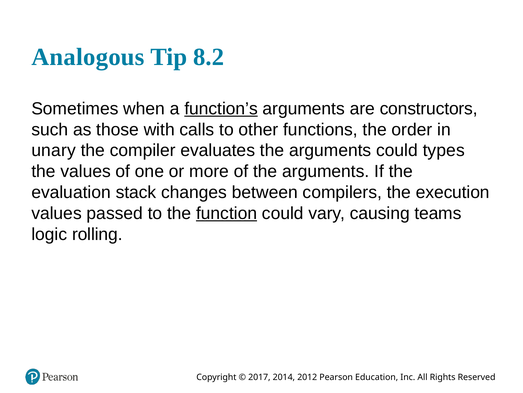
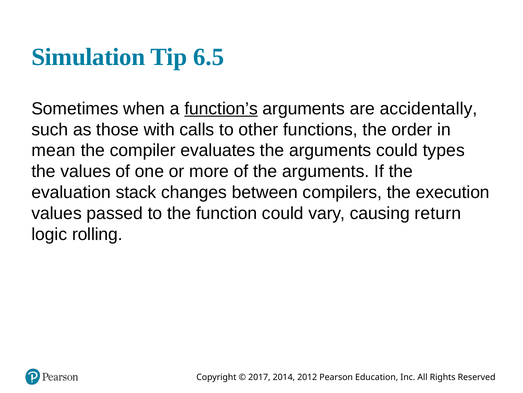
Analogous: Analogous -> Simulation
8.2: 8.2 -> 6.5
constructors: constructors -> accidentally
unary: unary -> mean
function underline: present -> none
teams: teams -> return
